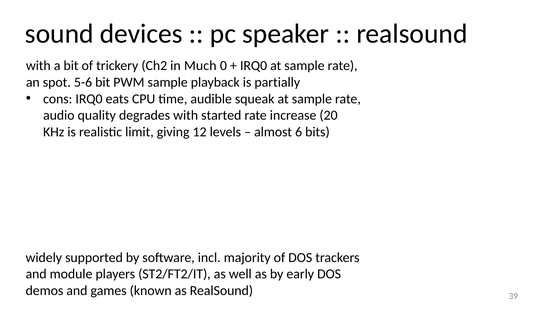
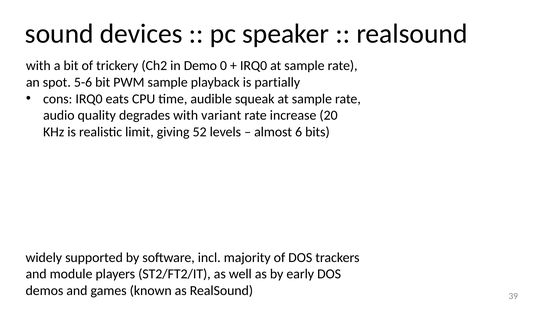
Much: Much -> Demo
started: started -> variant
12: 12 -> 52
